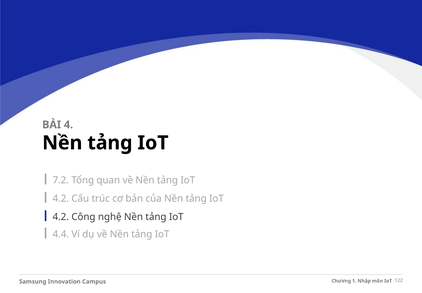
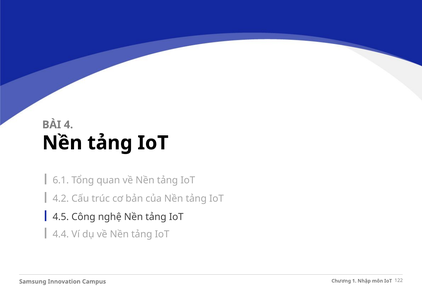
7.2: 7.2 -> 6.1
4.2 at (61, 216): 4.2 -> 4.5
